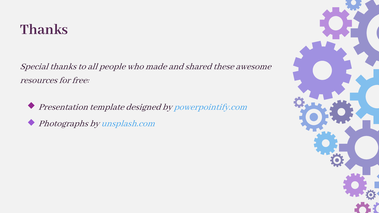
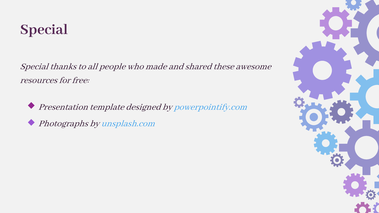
Thanks at (44, 29): Thanks -> Special
